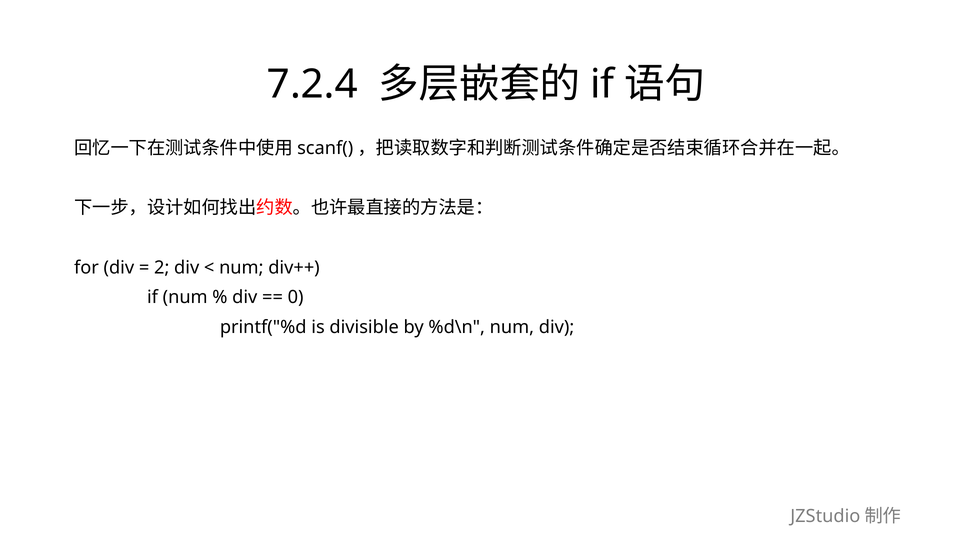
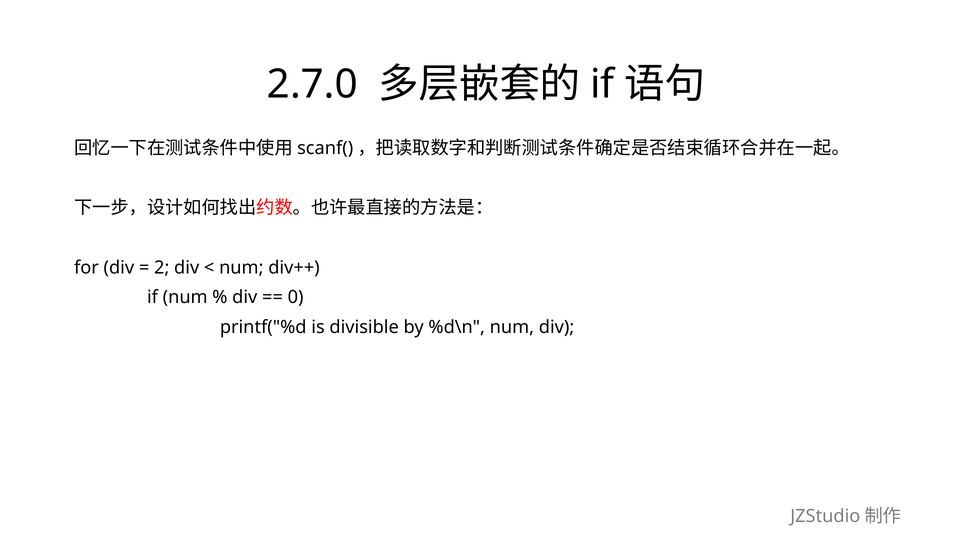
7.2.4: 7.2.4 -> 2.7.0
